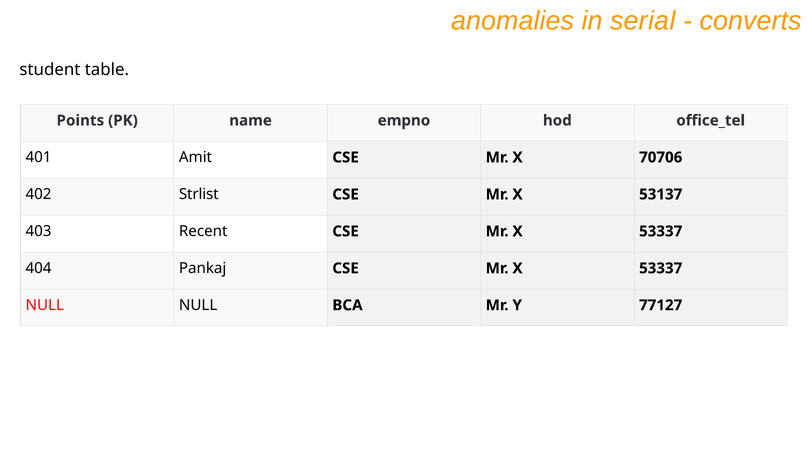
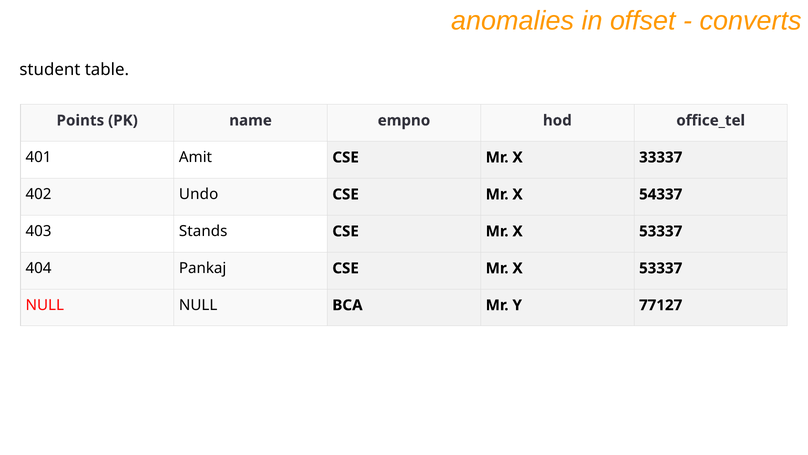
serial: serial -> offset
70706: 70706 -> 33337
Strlist: Strlist -> Undo
53137: 53137 -> 54337
Recent: Recent -> Stands
